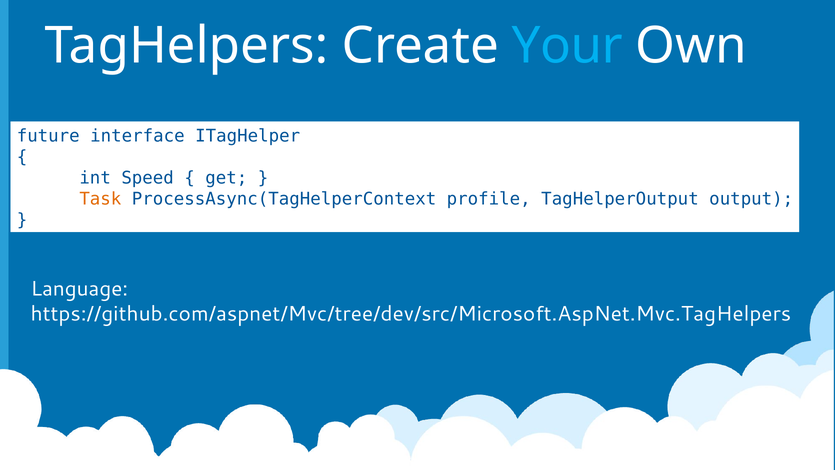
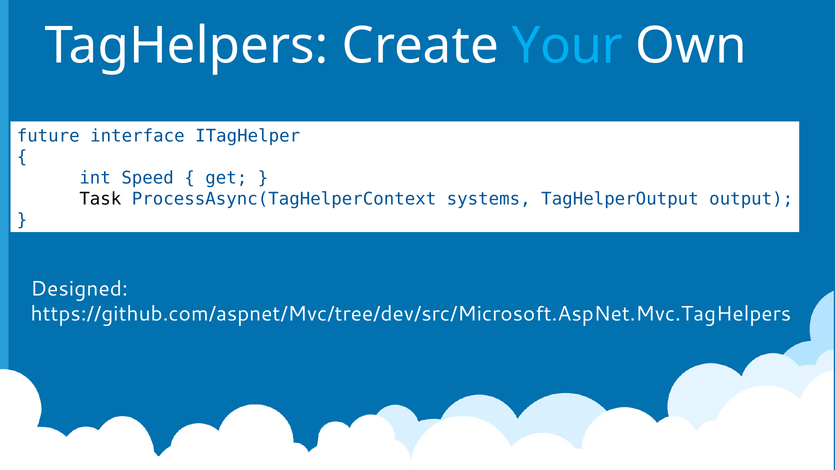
Task colour: orange -> black
profile: profile -> systems
Language: Language -> Designed
